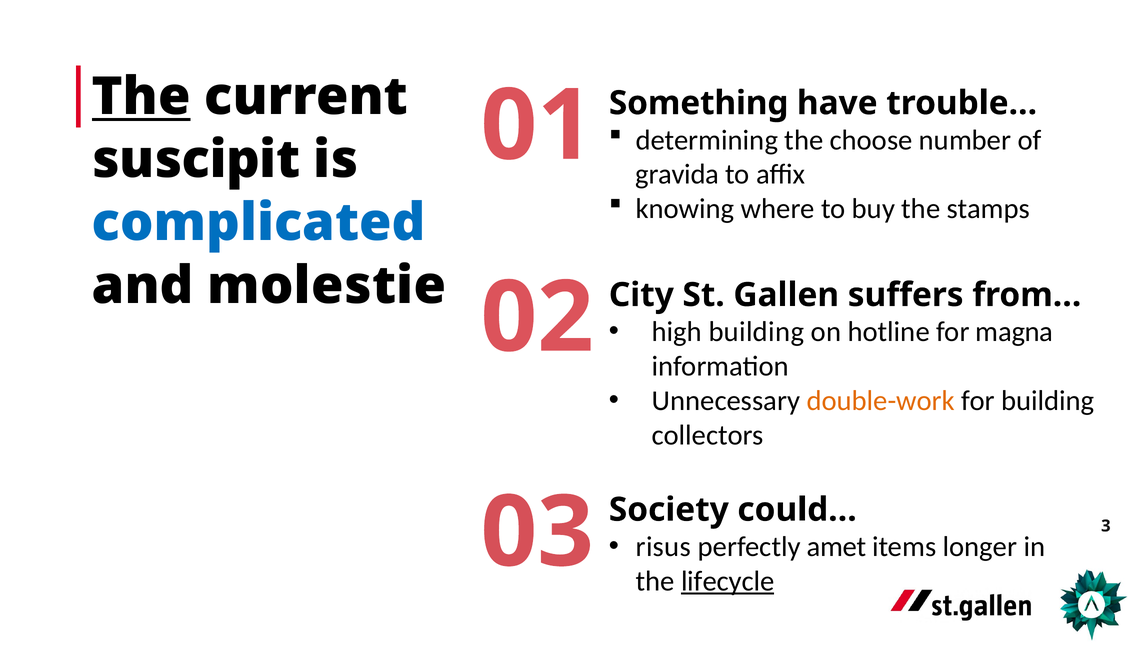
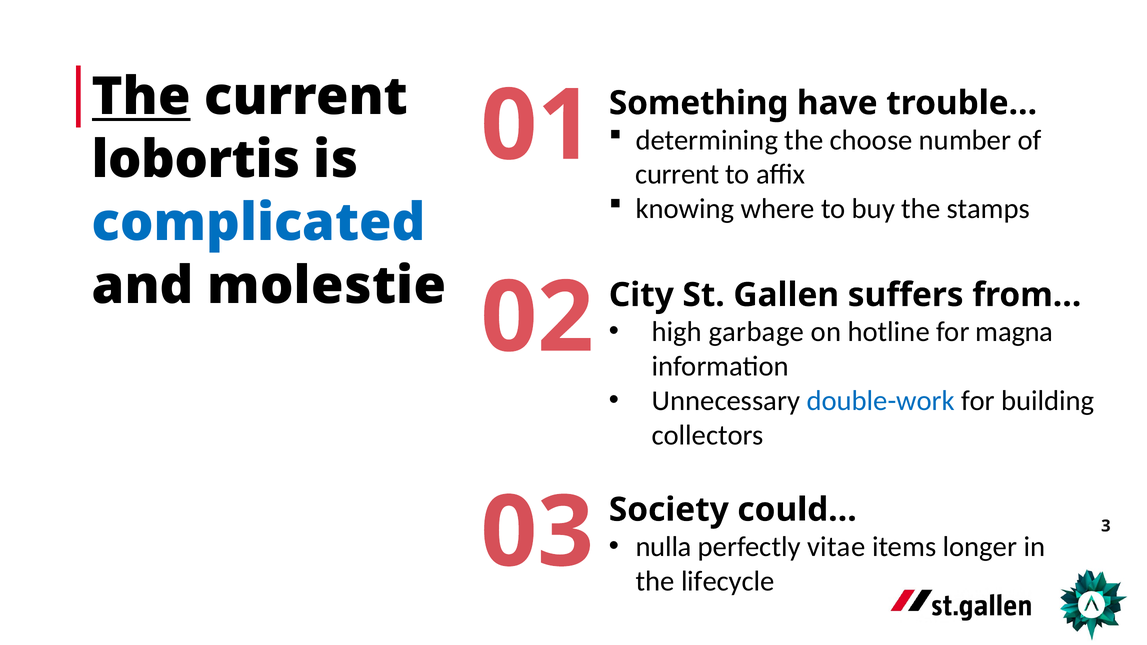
suscipit: suscipit -> lobortis
gravida at (677, 175): gravida -> current
high building: building -> garbage
double-work colour: orange -> blue
risus: risus -> nulla
amet: amet -> vitae
lifecycle underline: present -> none
